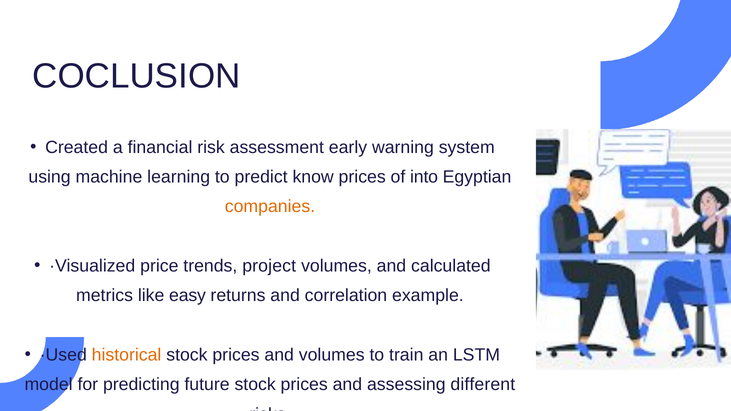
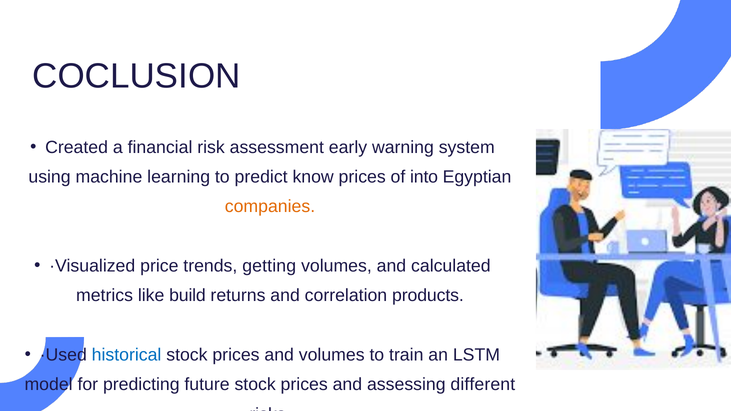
project: project -> getting
easy: easy -> build
example: example -> products
historical colour: orange -> blue
